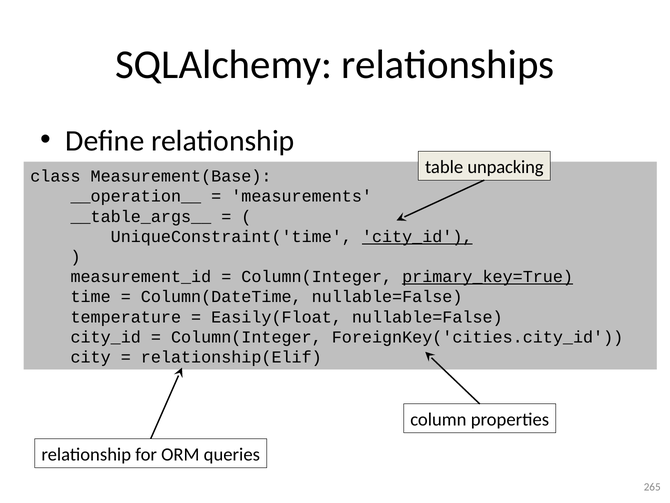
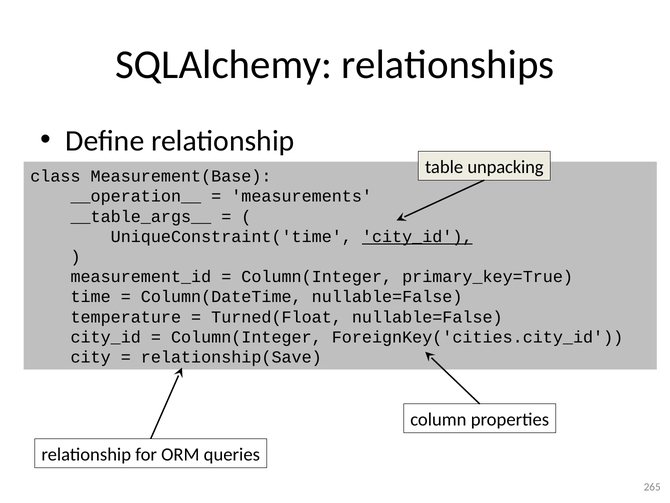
primary_key=True underline: present -> none
Easily(Float: Easily(Float -> Turned(Float
relationship(Elif: relationship(Elif -> relationship(Save
